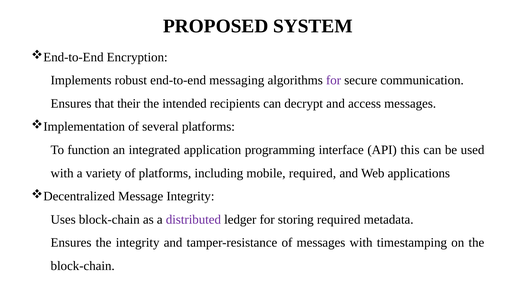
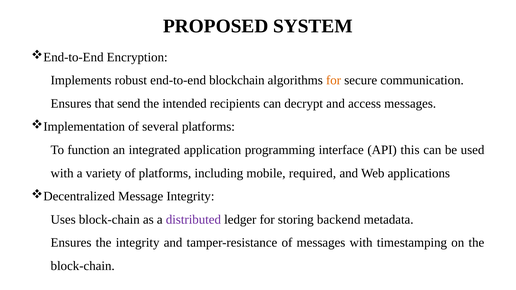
messaging: messaging -> blockchain
for at (334, 80) colour: purple -> orange
their: their -> send
storing required: required -> backend
